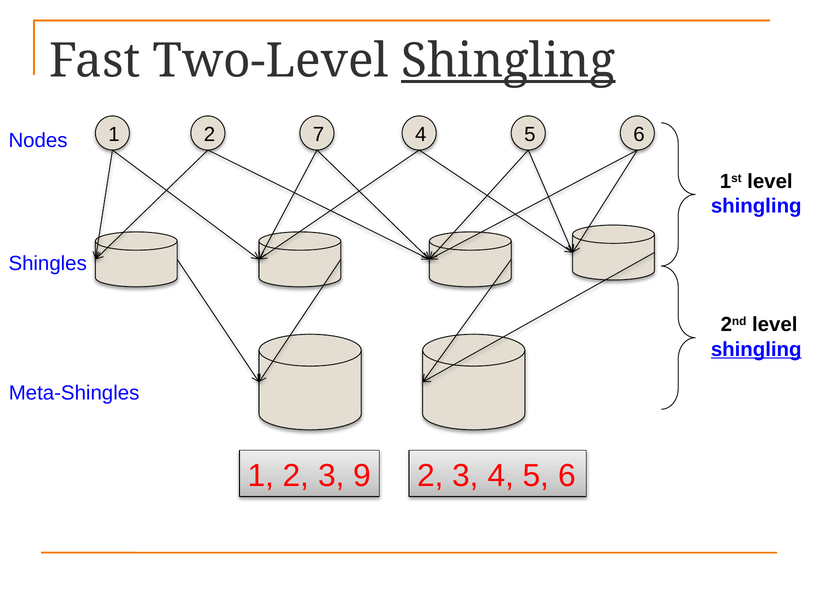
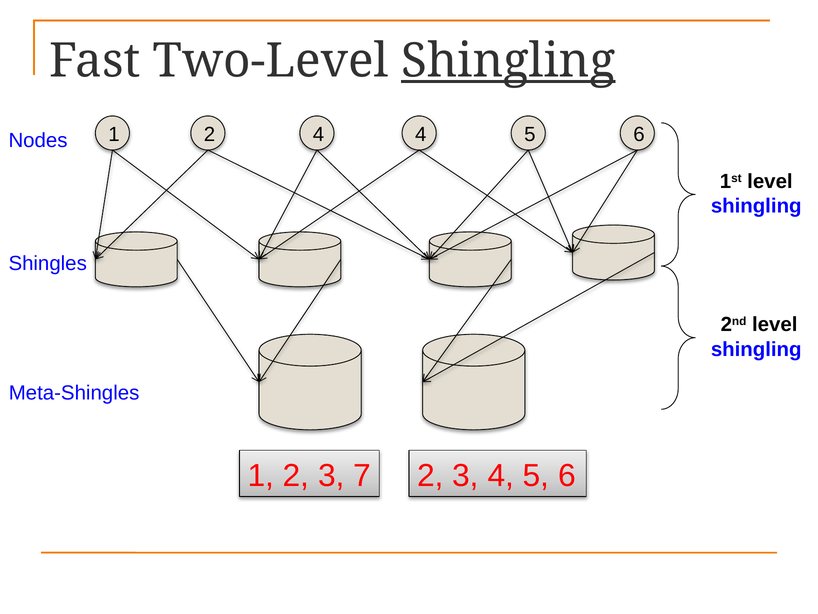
2 7: 7 -> 4
shingling at (756, 349) underline: present -> none
9: 9 -> 7
